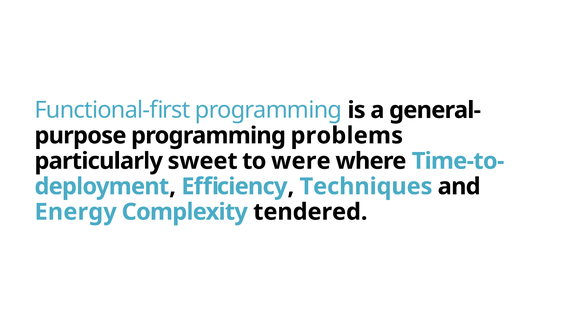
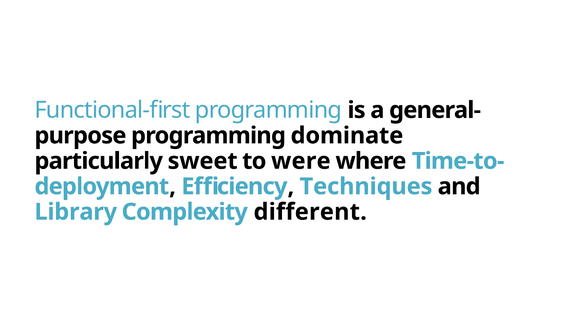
problems: problems -> dominate
Energy: Energy -> Library
tendered: tendered -> different
